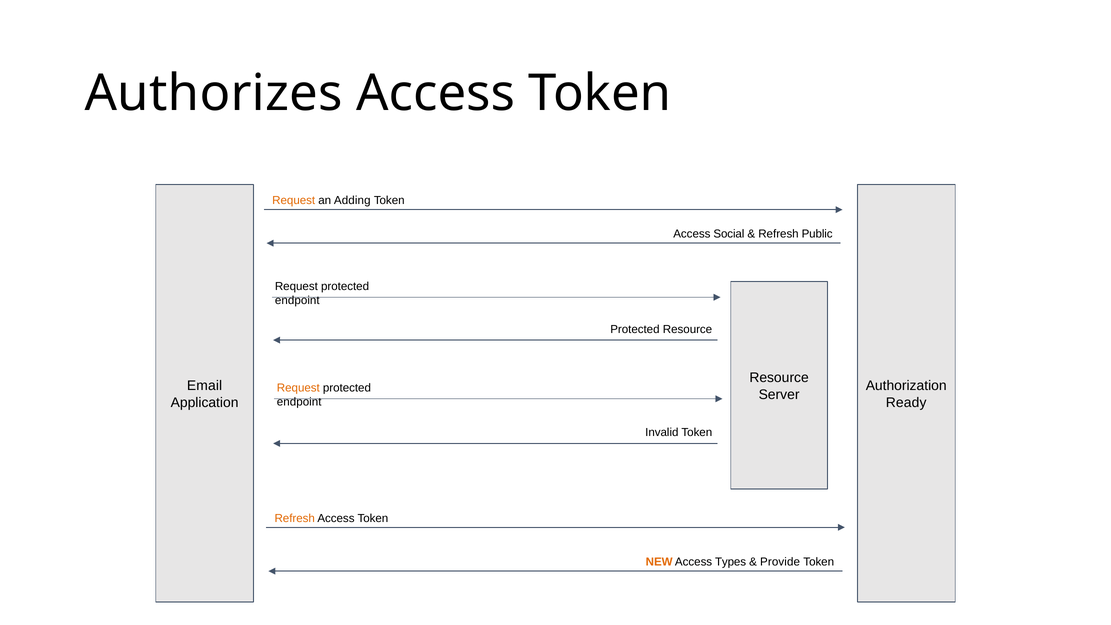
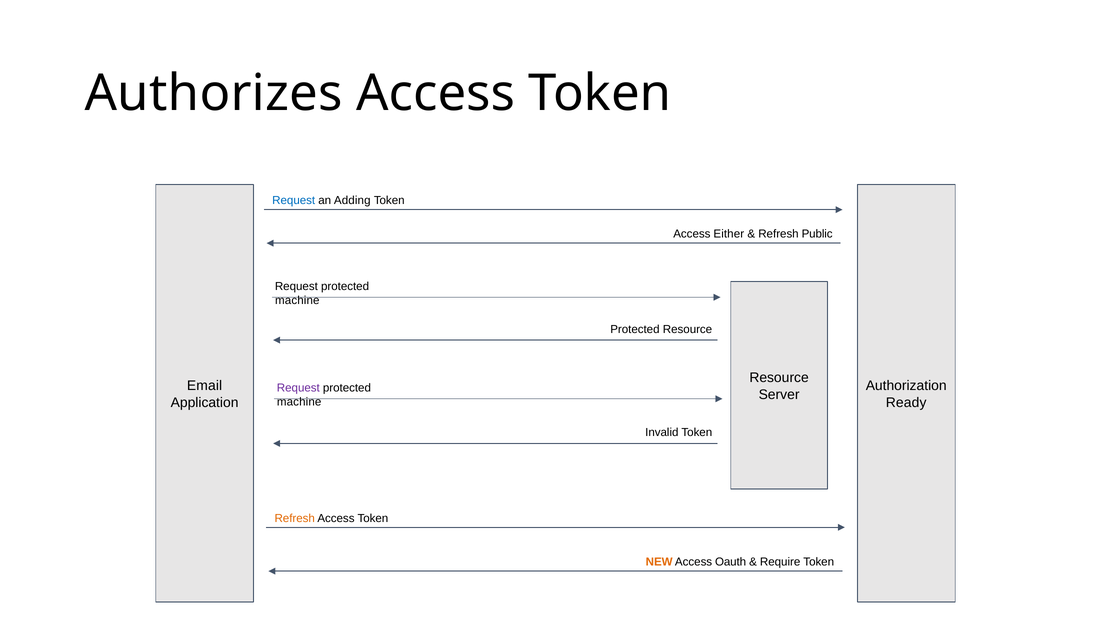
Request at (294, 201) colour: orange -> blue
Social: Social -> Either
endpoint at (297, 300): endpoint -> machine
Request at (298, 388) colour: orange -> purple
endpoint at (299, 402): endpoint -> machine
Types: Types -> Oauth
Provide: Provide -> Require
